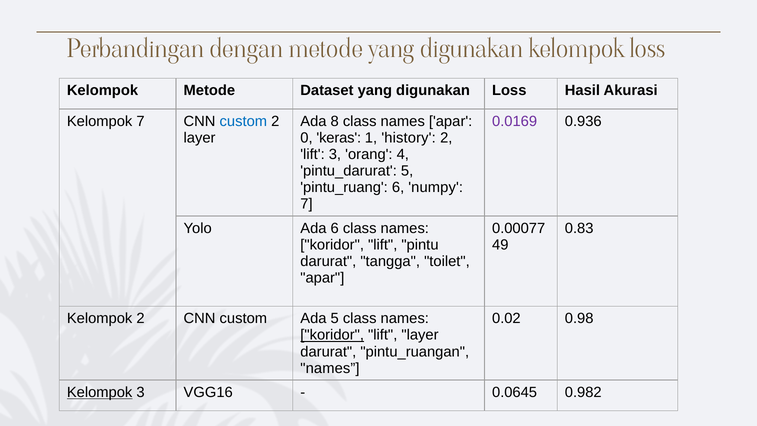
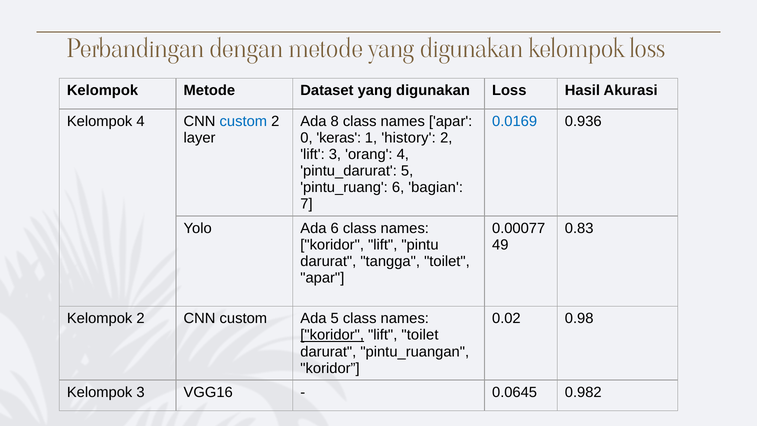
Kelompok 7: 7 -> 4
0.0169 colour: purple -> blue
numpy: numpy -> bagian
lift layer: layer -> toilet
names at (330, 368): names -> koridor
Kelompok at (100, 392) underline: present -> none
